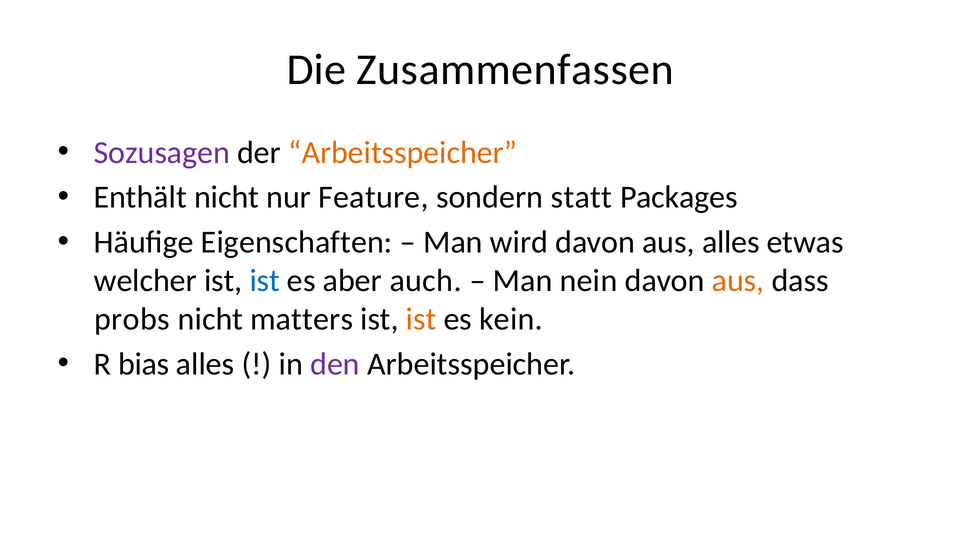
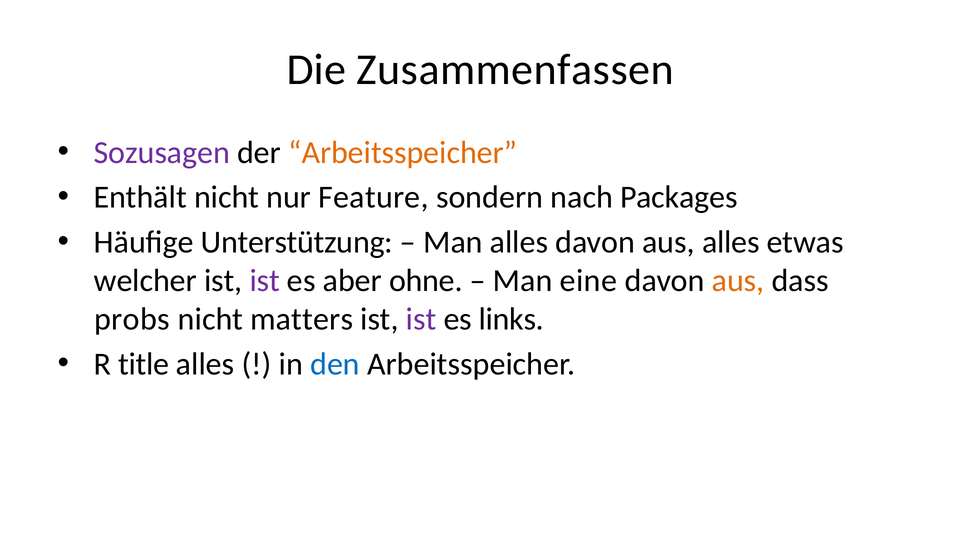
statt: statt -> nach
Eigenschaften: Eigenschaften -> Unterstützung
Man wird: wird -> alles
ist at (265, 281) colour: blue -> purple
auch: auch -> ohne
nein: nein -> eine
ist at (421, 319) colour: orange -> purple
kein: kein -> links
bias: bias -> title
den colour: purple -> blue
